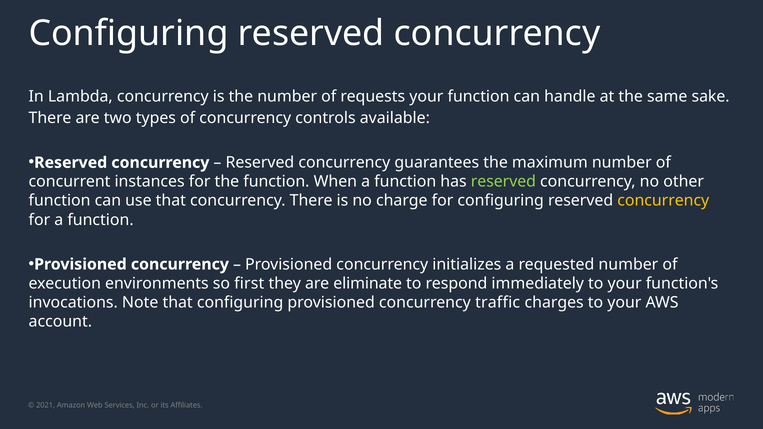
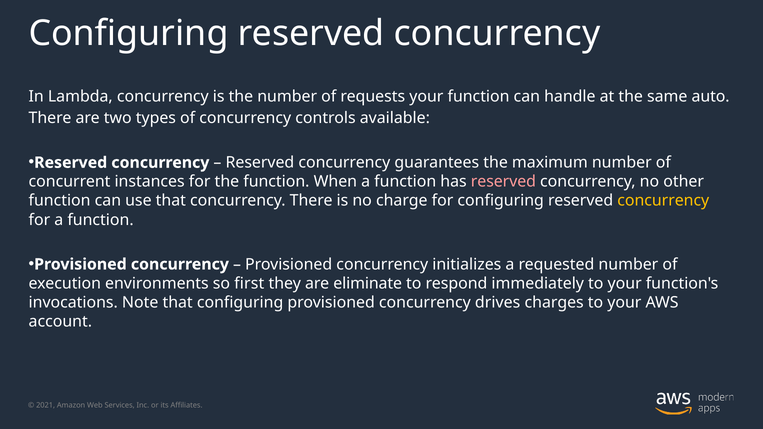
sake: sake -> auto
reserved at (503, 182) colour: light green -> pink
traffic: traffic -> drives
